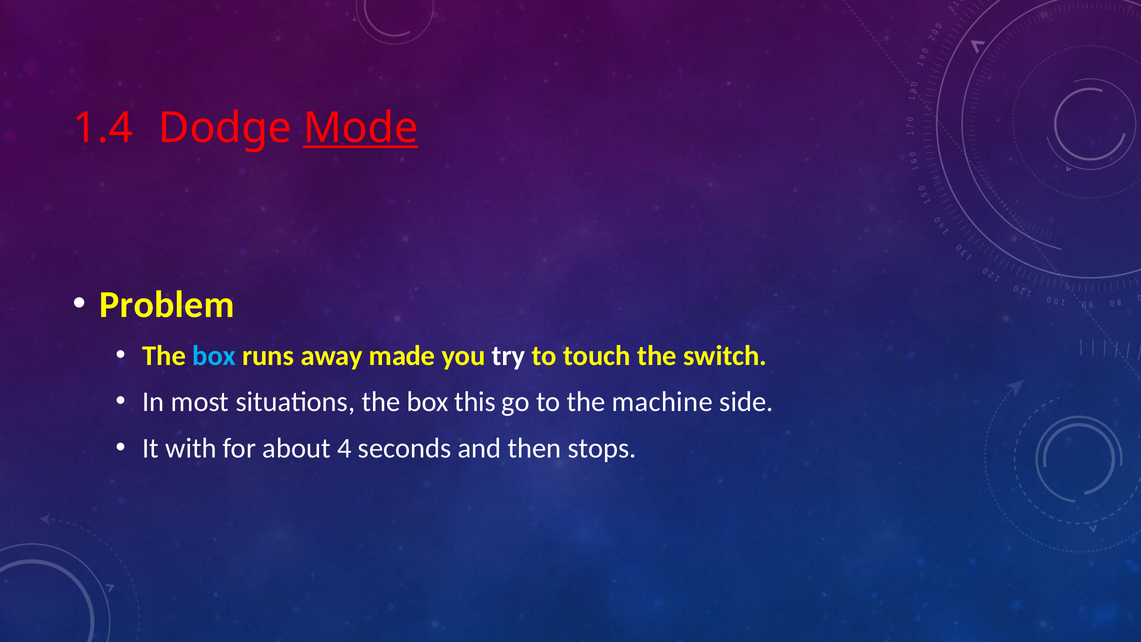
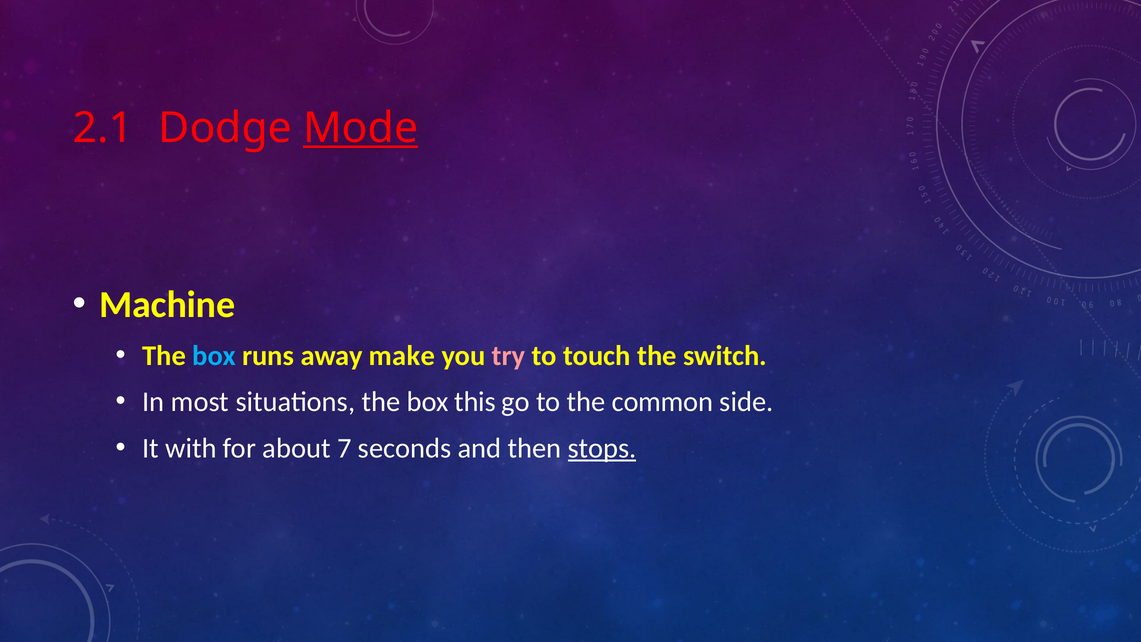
1.4: 1.4 -> 2.1
Problem: Problem -> Machine
made: made -> make
try colour: white -> pink
machine: machine -> common
4: 4 -> 7
stops underline: none -> present
